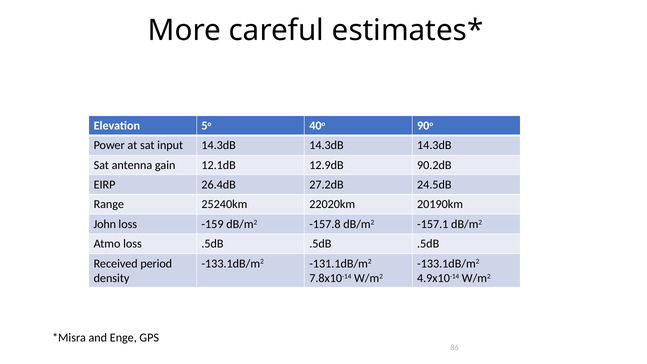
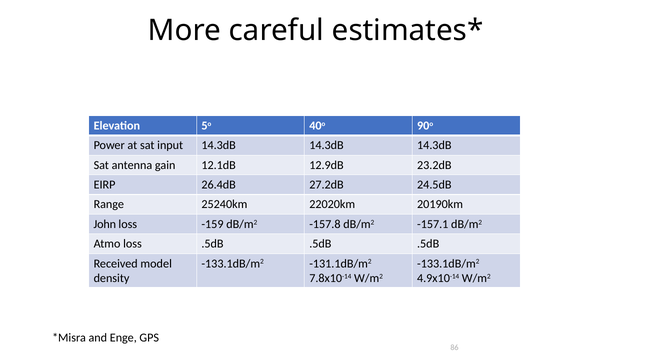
90.2dB: 90.2dB -> 23.2dB
period: period -> model
